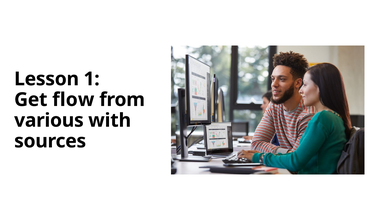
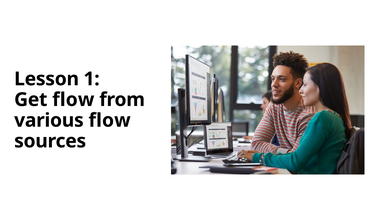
various with: with -> flow
